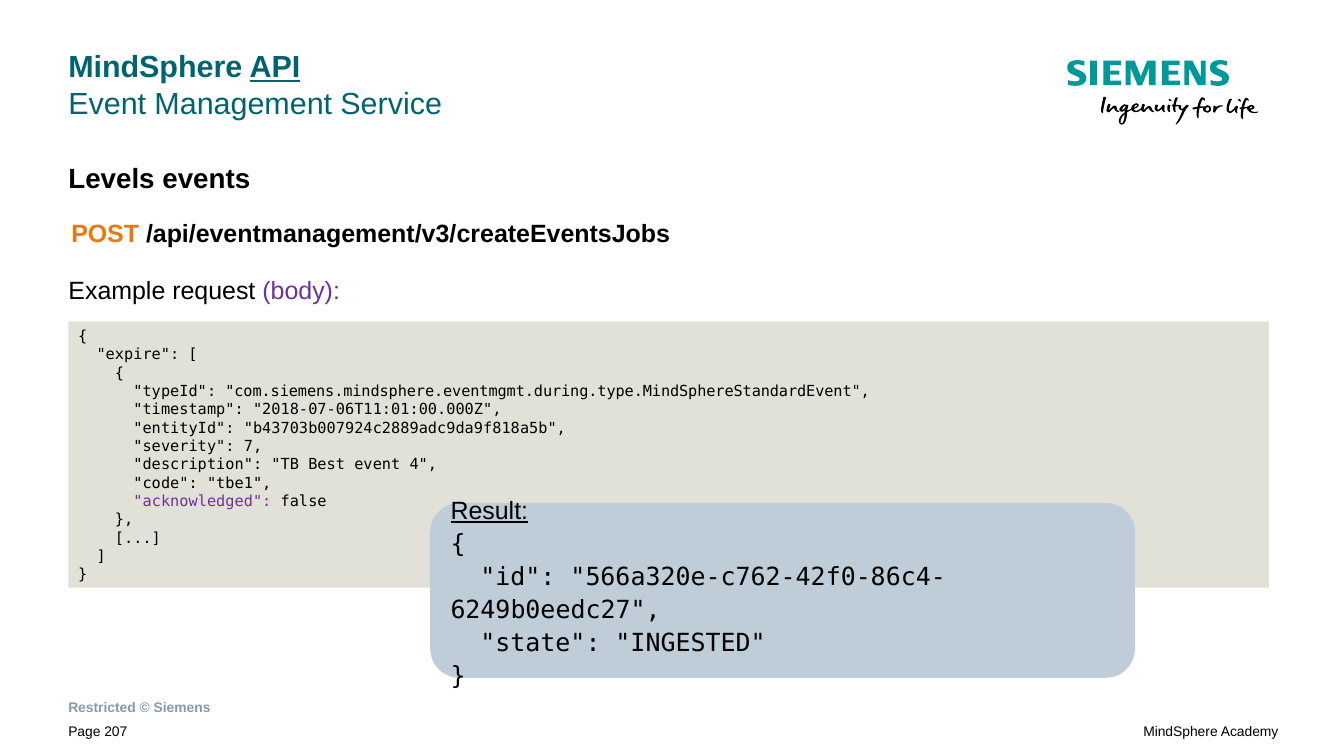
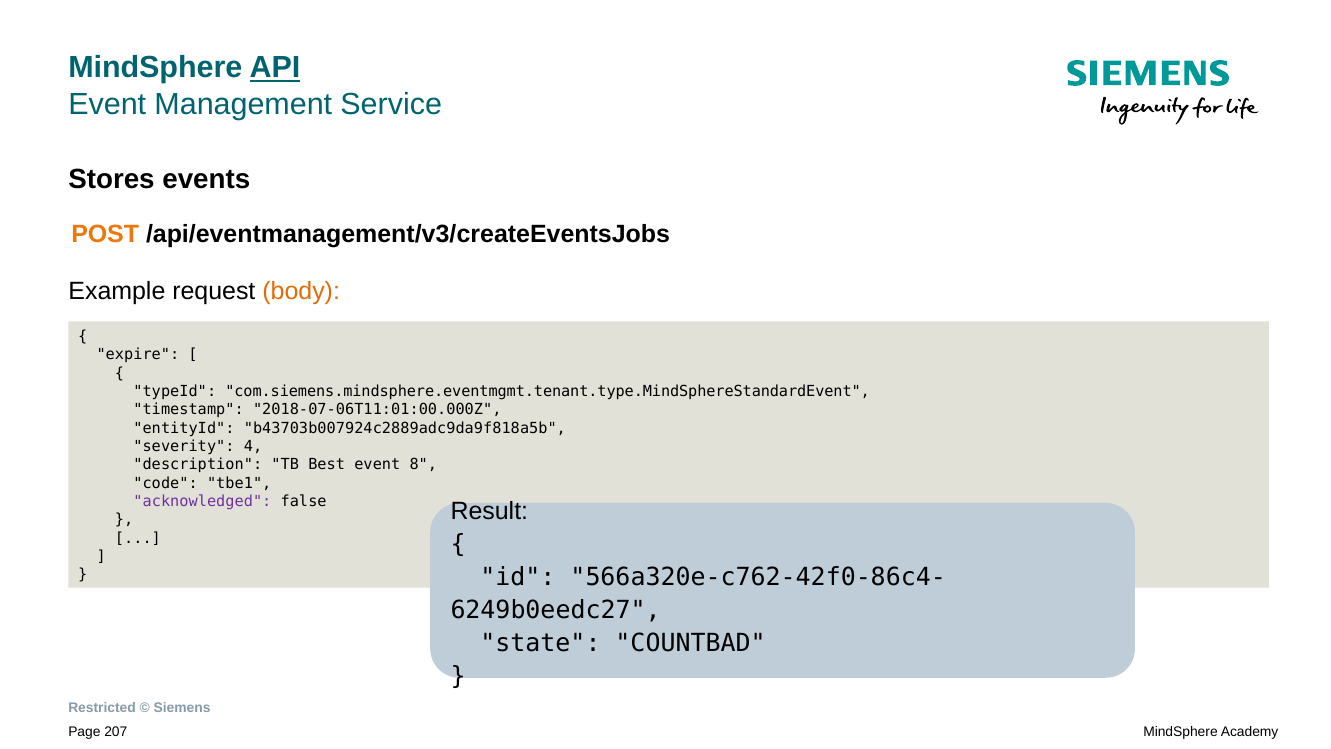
Levels: Levels -> Stores
body colour: purple -> orange
com.siemens.mindsphere.eventmgmt.during.type.MindSphereStandardEvent: com.siemens.mindsphere.eventmgmt.during.type.MindSphereStandardEvent -> com.siemens.mindsphere.eventmgmt.tenant.type.MindSphereStandardEvent
7: 7 -> 4
4: 4 -> 8
Result underline: present -> none
INGESTED: INGESTED -> COUNTBAD
